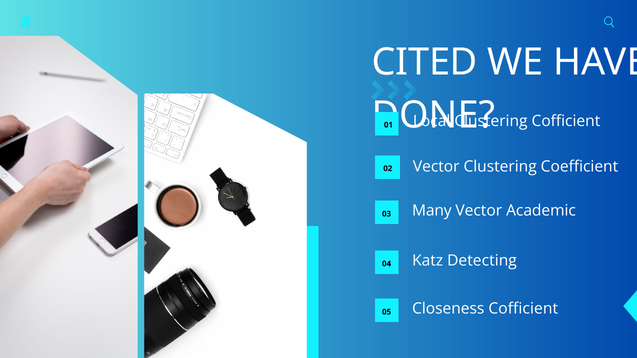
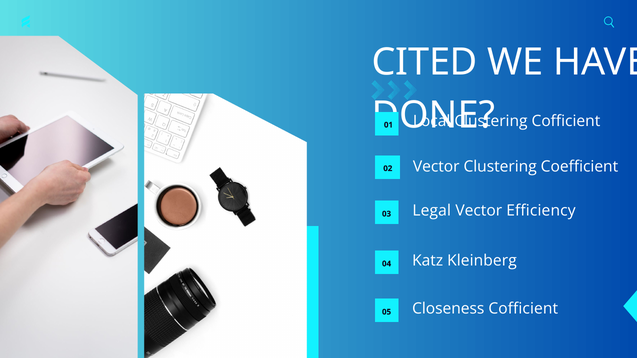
Many: Many -> Legal
Academic: Academic -> Efficiency
Detecting: Detecting -> Kleinberg
